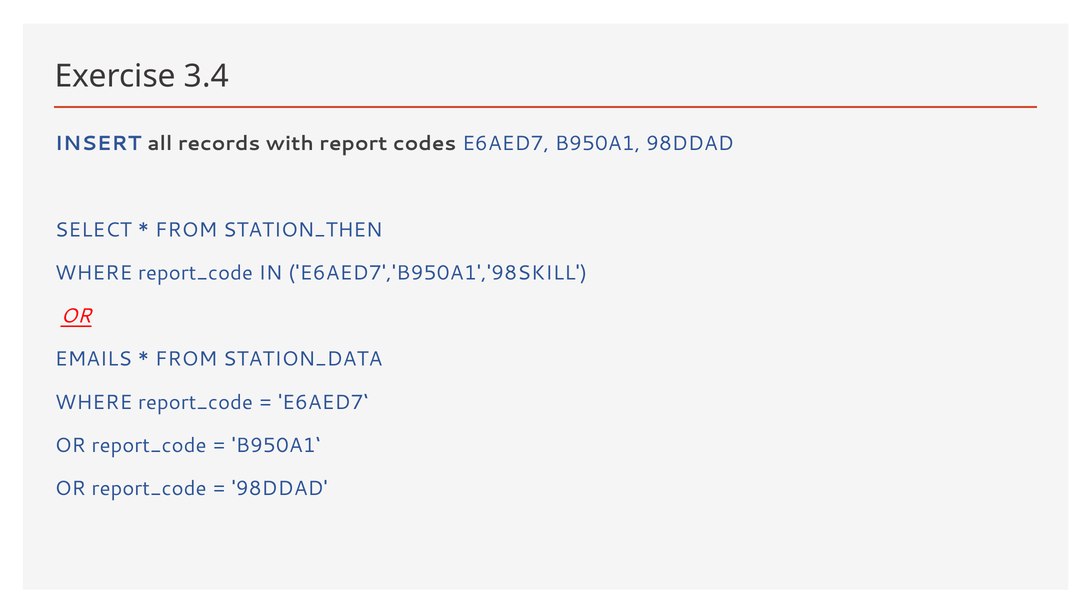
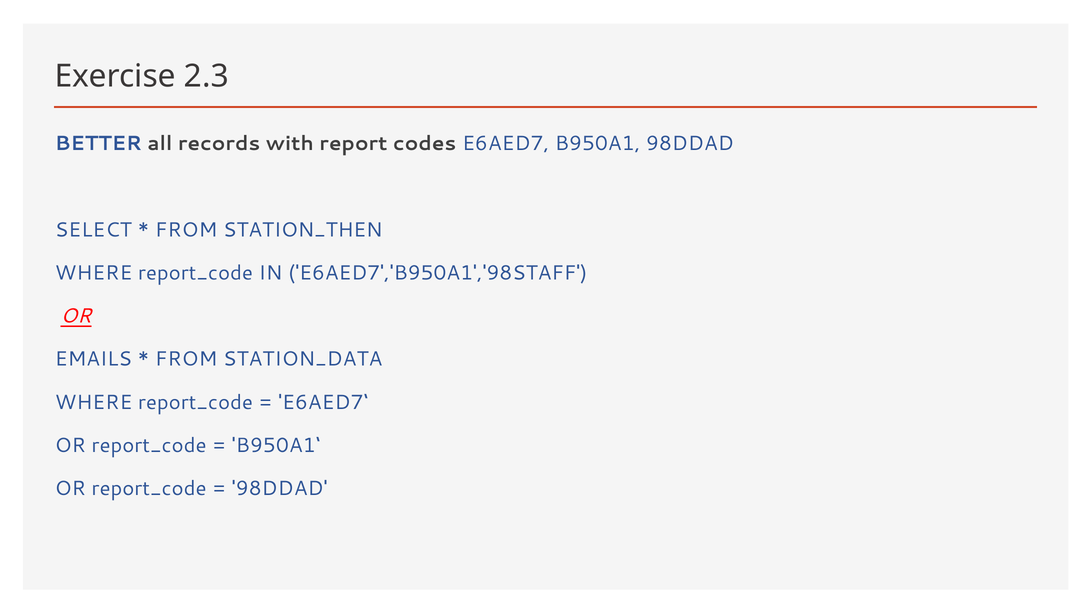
3.4: 3.4 -> 2.3
INSERT: INSERT -> BETTER
E6AED7','B950A1','98SKILL: E6AED7','B950A1','98SKILL -> E6AED7','B950A1','98STAFF
